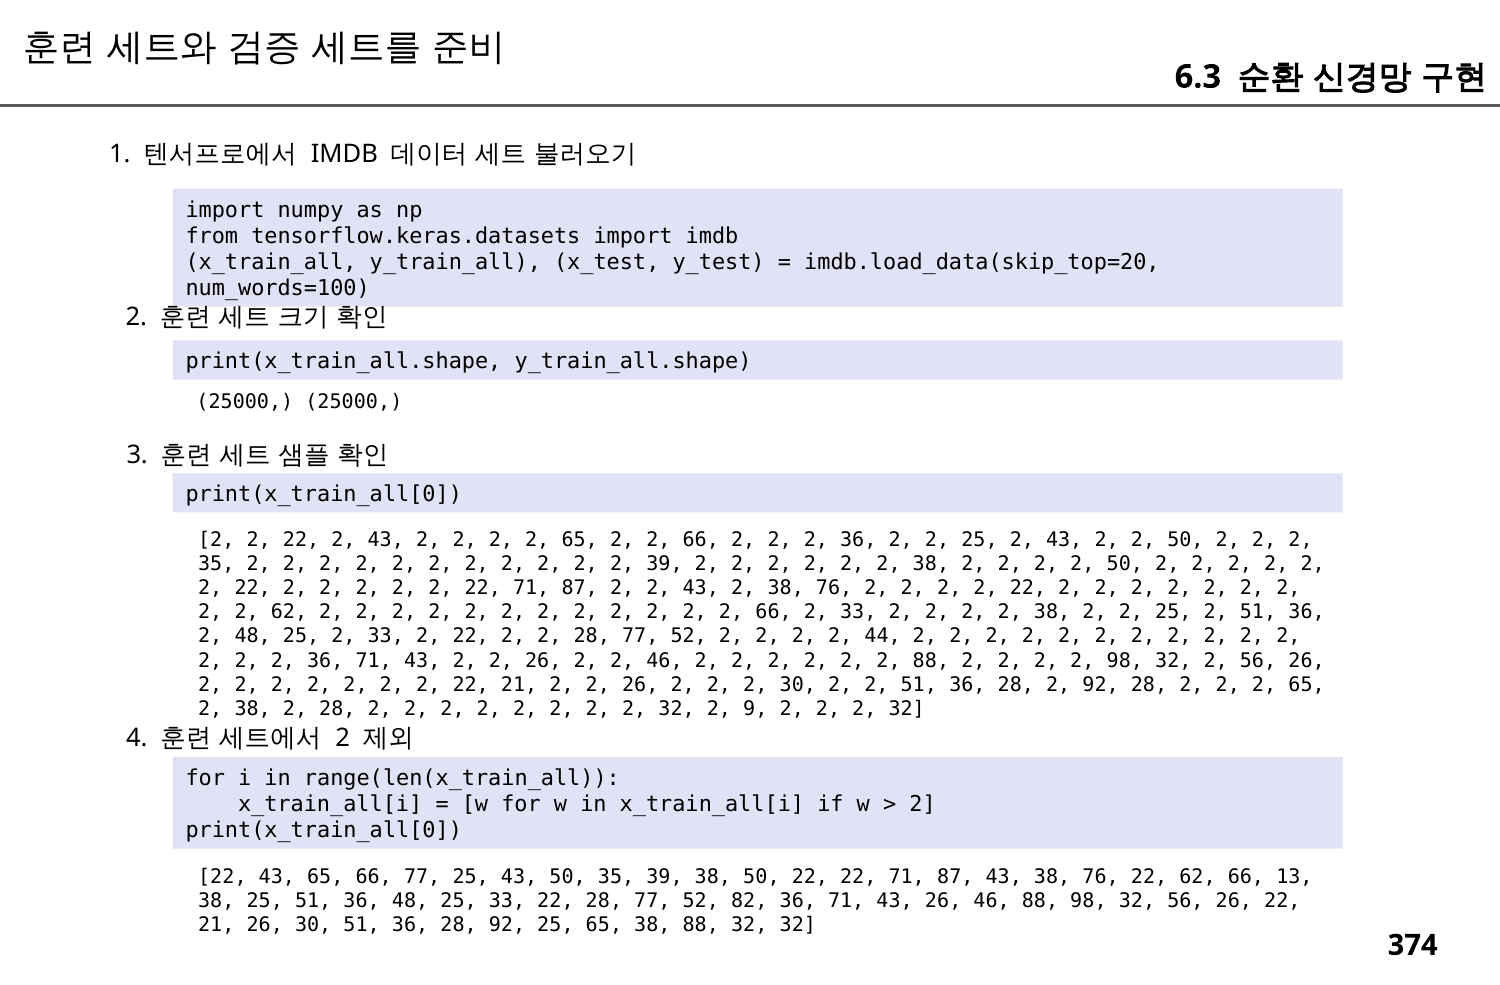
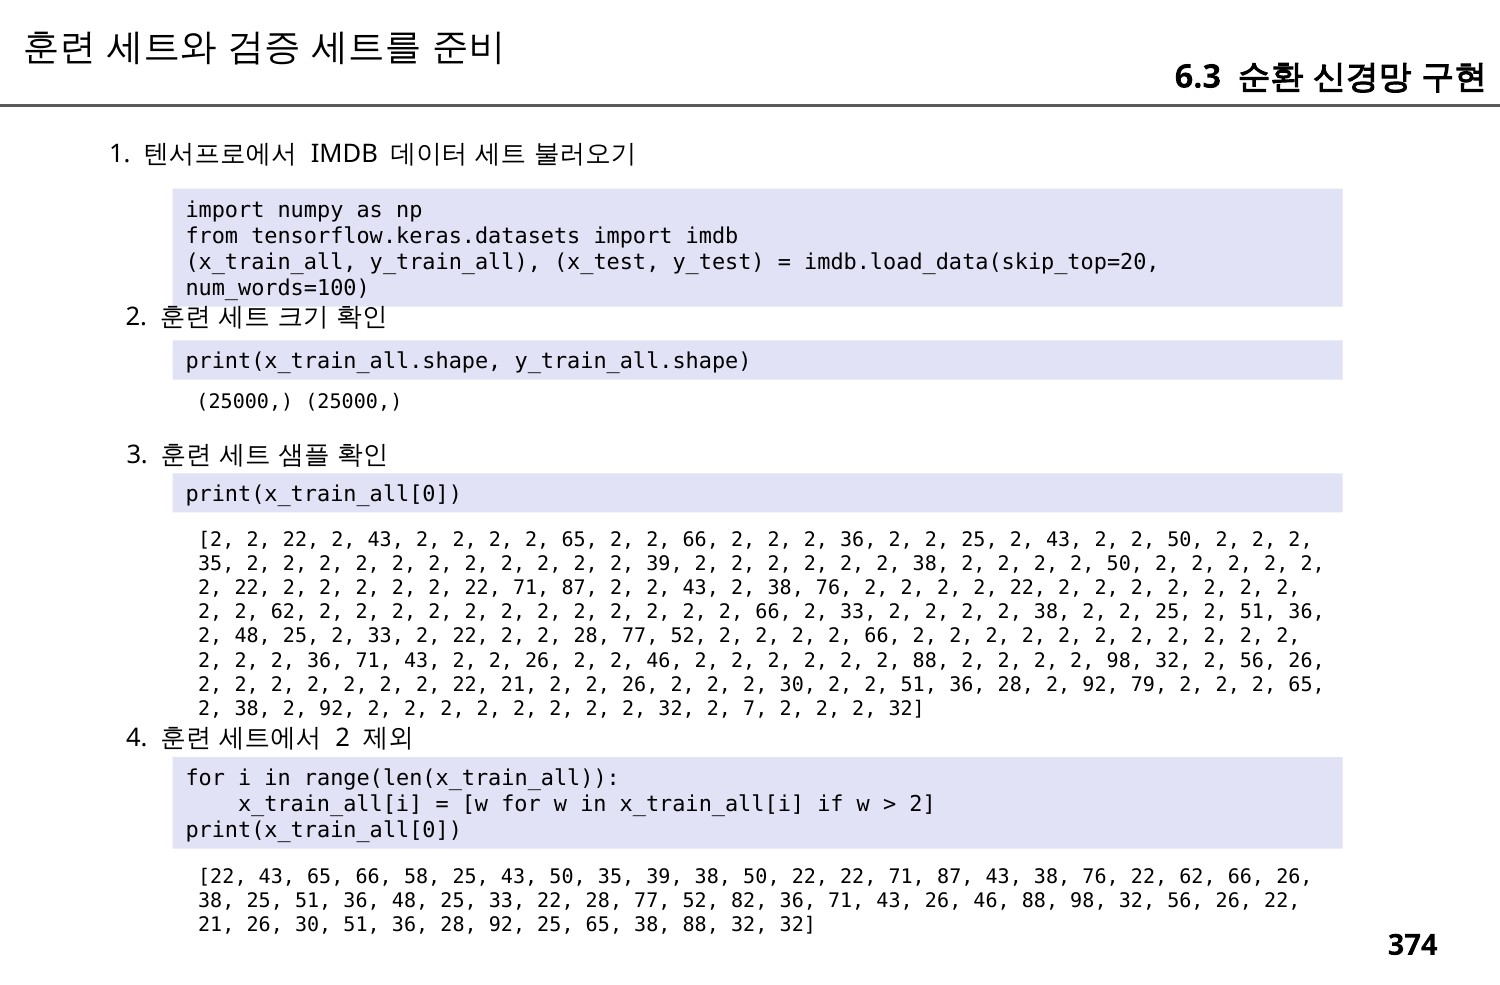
44 at (883, 636): 44 -> 66
92 28: 28 -> 79
38 2 28: 28 -> 92
9: 9 -> 7
66 77: 77 -> 58
66 13: 13 -> 26
